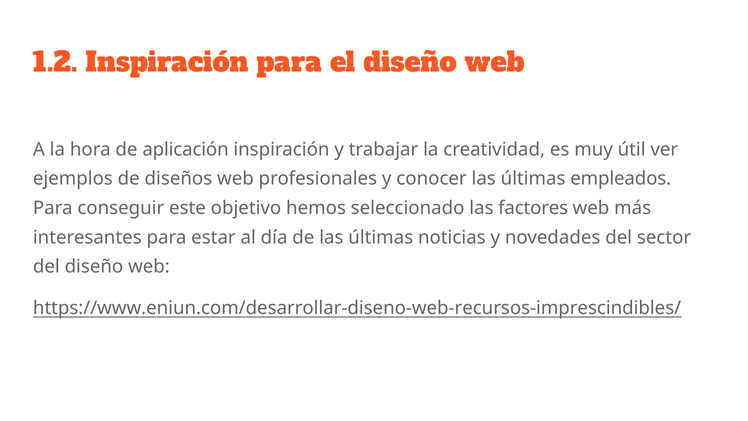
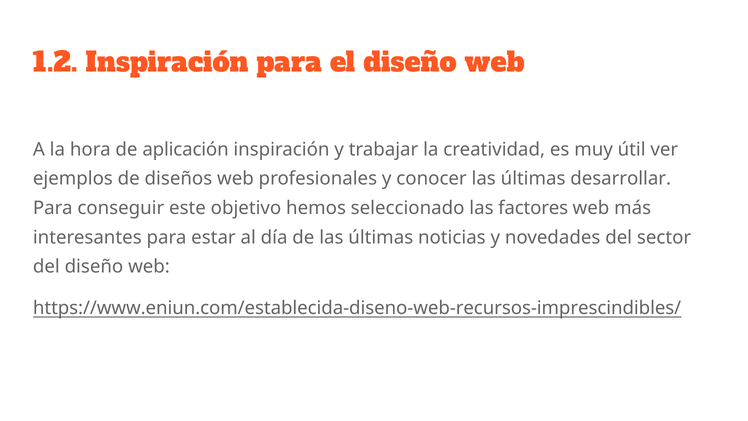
empleados: empleados -> desarrollar
https://www.eniun.com/desarrollar-diseno-web-recursos-imprescindibles/: https://www.eniun.com/desarrollar-diseno-web-recursos-imprescindibles/ -> https://www.eniun.com/establecida-diseno-web-recursos-imprescindibles/
